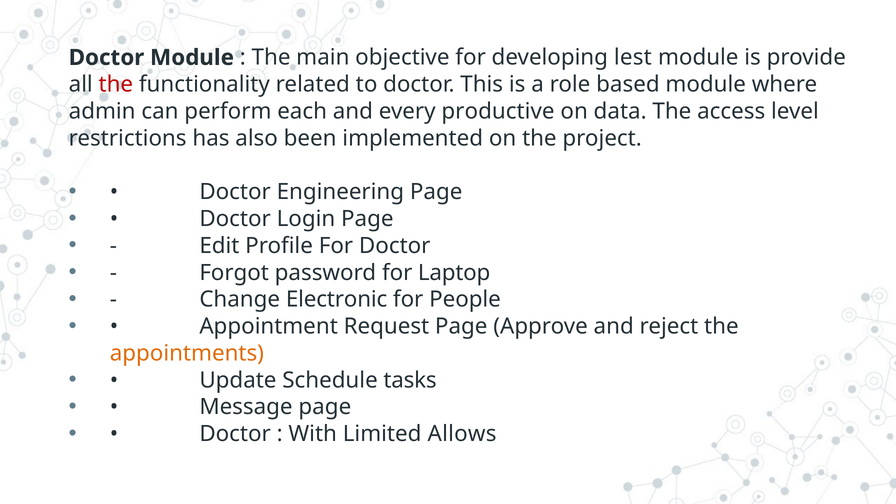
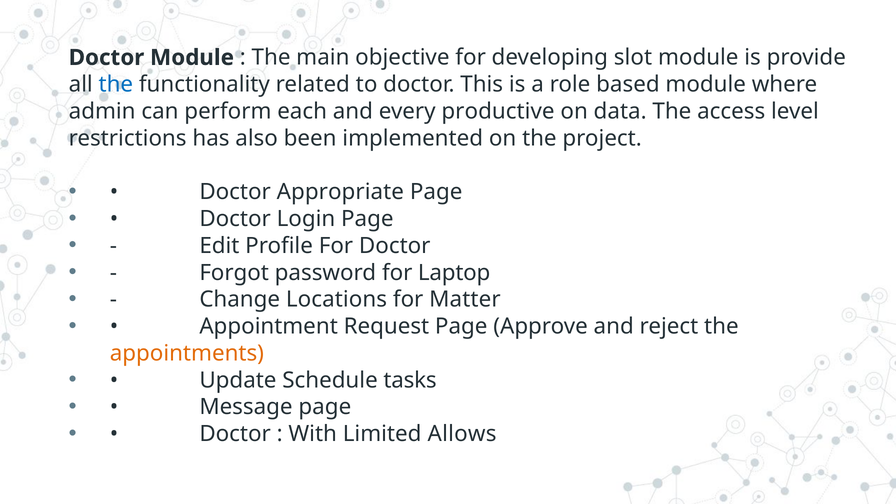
lest: lest -> slot
the at (116, 84) colour: red -> blue
Engineering: Engineering -> Appropriate
Electronic: Electronic -> Locations
People: People -> Matter
